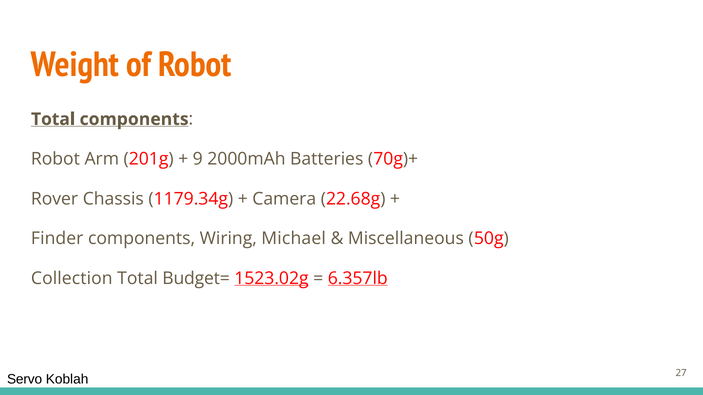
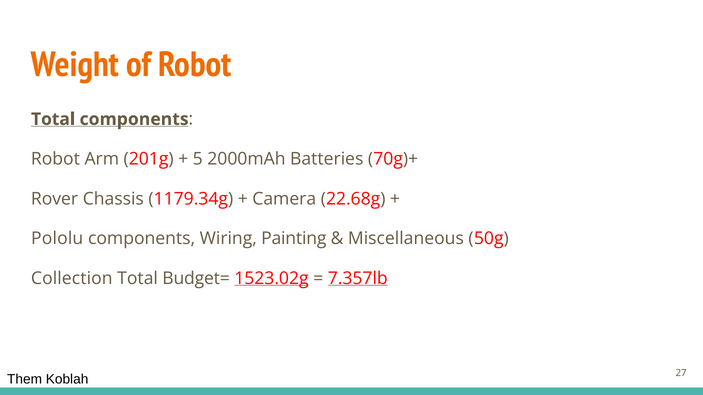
9: 9 -> 5
Finder: Finder -> Pololu
Michael: Michael -> Painting
6.357lb: 6.357lb -> 7.357lb
Servo: Servo -> Them
